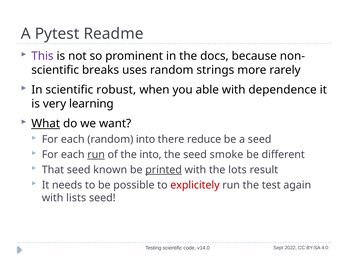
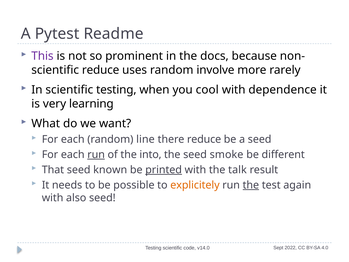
scientific breaks: breaks -> reduce
strings: strings -> involve
scientific robust: robust -> testing
able: able -> cool
What underline: present -> none
random into: into -> line
lots: lots -> talk
explicitely colour: red -> orange
the at (251, 185) underline: none -> present
lists: lists -> also
